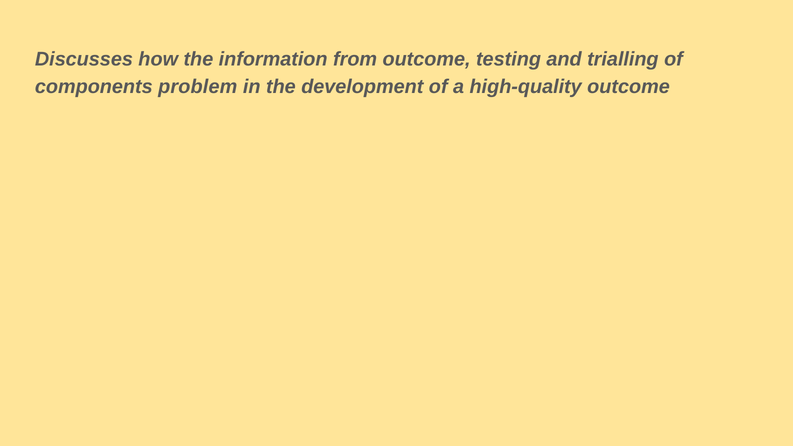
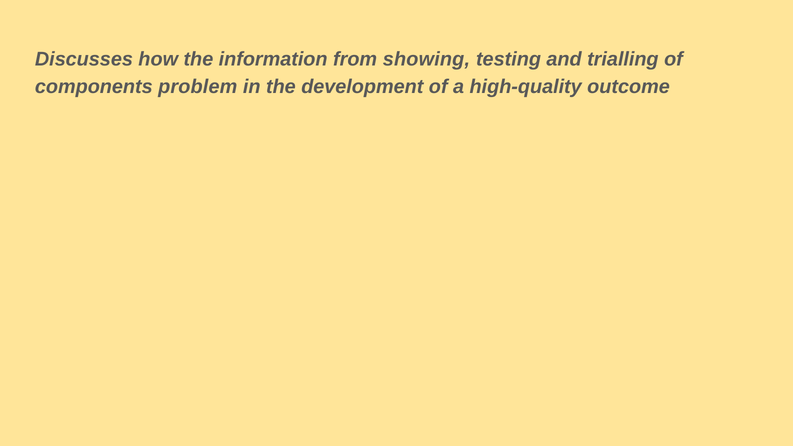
from outcome: outcome -> showing
